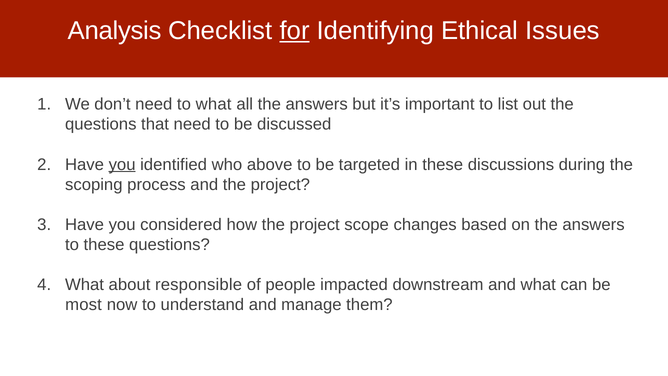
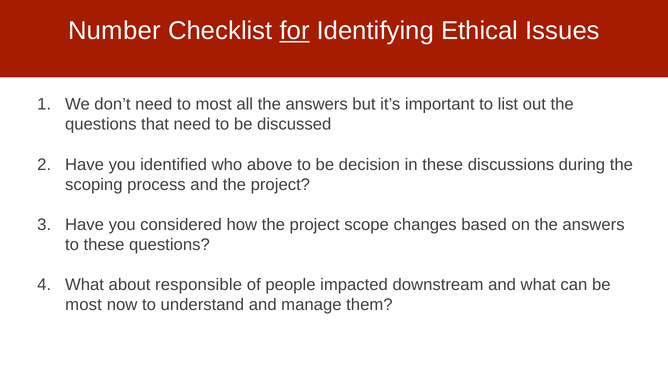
Analysis: Analysis -> Number
to what: what -> most
you at (122, 164) underline: present -> none
targeted: targeted -> decision
